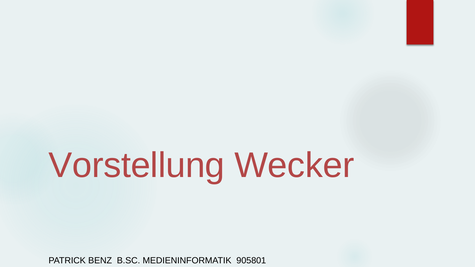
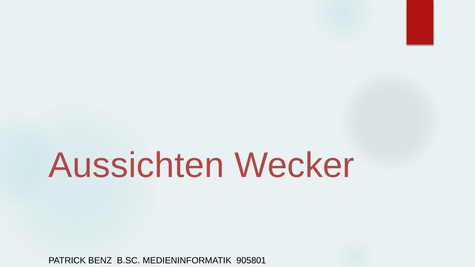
Vorstellung: Vorstellung -> Aussichten
